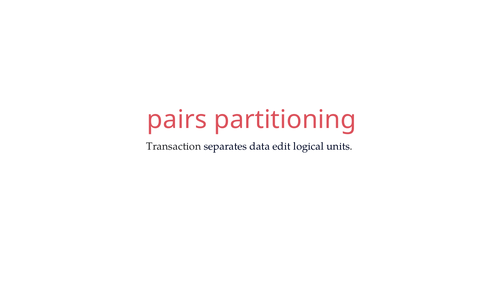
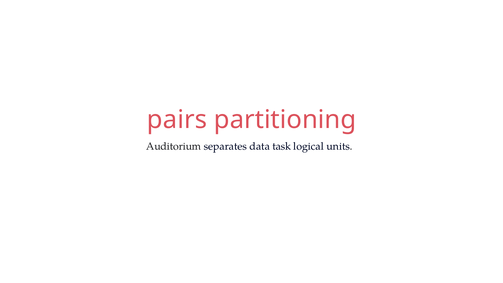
Transaction: Transaction -> Auditorium
edit: edit -> task
